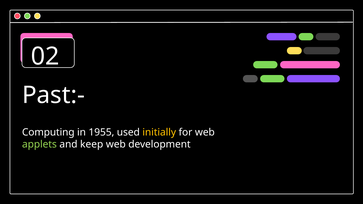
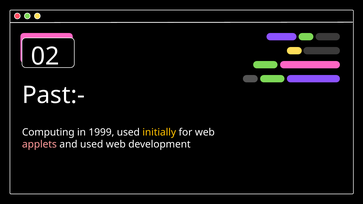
1955: 1955 -> 1999
applets colour: light green -> pink
and keep: keep -> used
